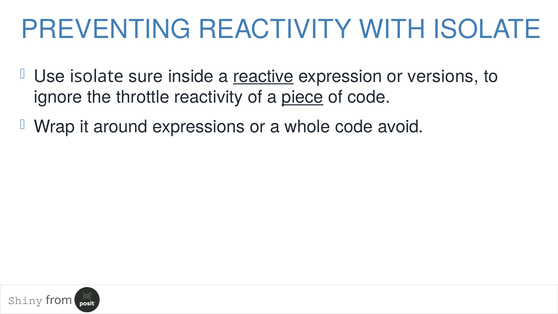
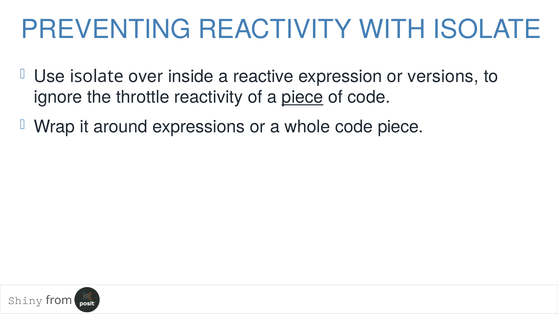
sure: sure -> over
reactive underline: present -> none
code avoid: avoid -> piece
